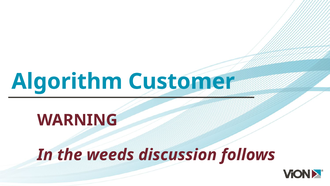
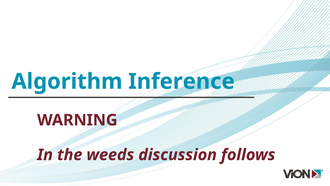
Customer: Customer -> Inference
